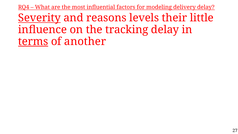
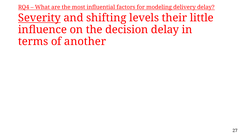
reasons: reasons -> shifting
tracking: tracking -> decision
terms underline: present -> none
